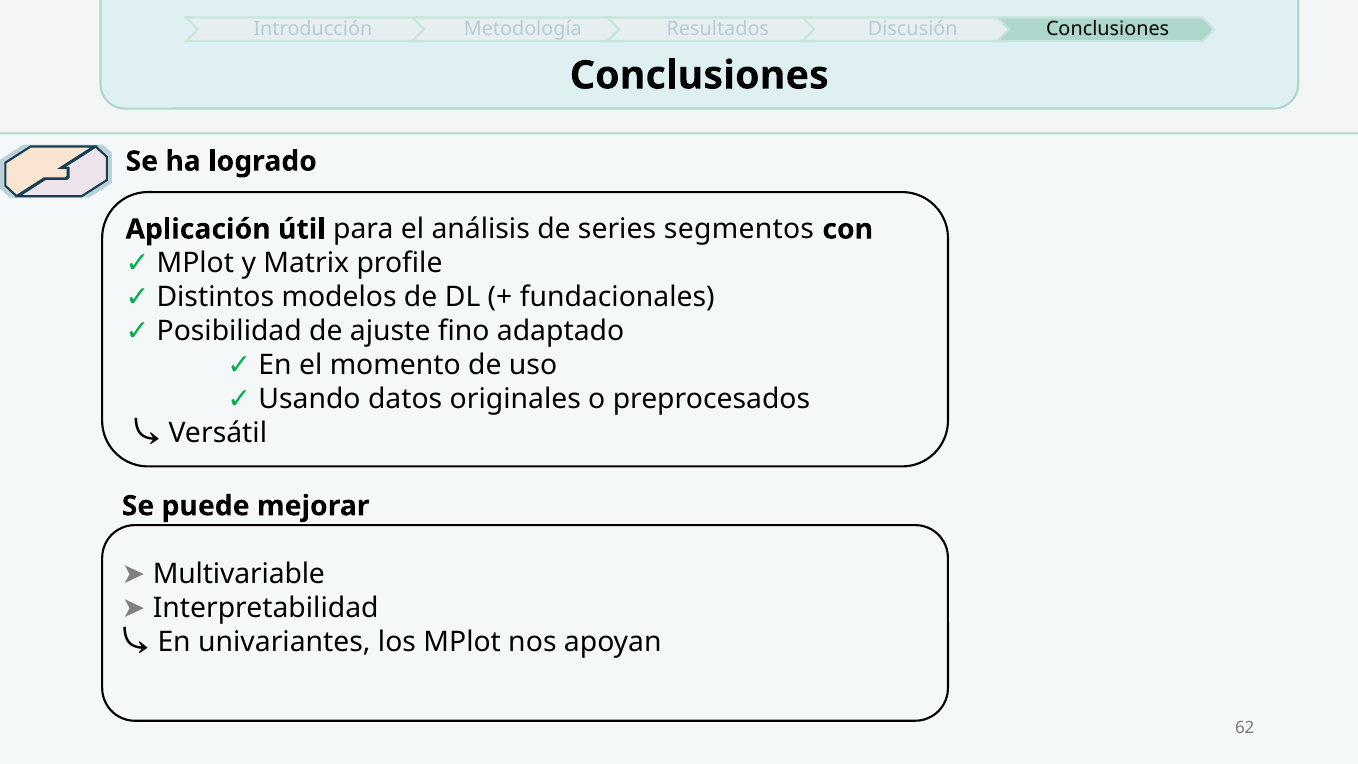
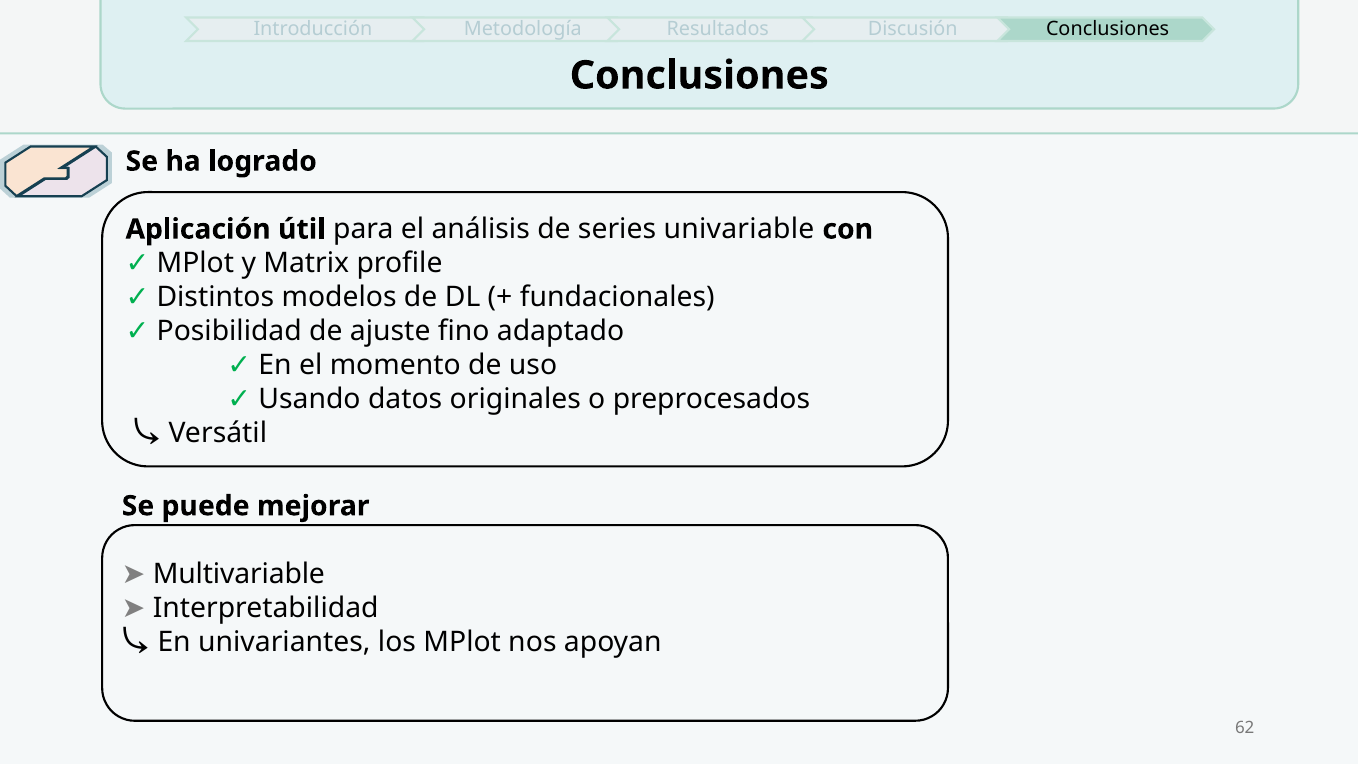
segmentos: segmentos -> univariable
